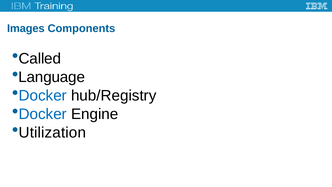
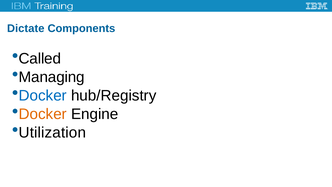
Images: Images -> Dictate
Language: Language -> Managing
Docker at (43, 114) colour: blue -> orange
